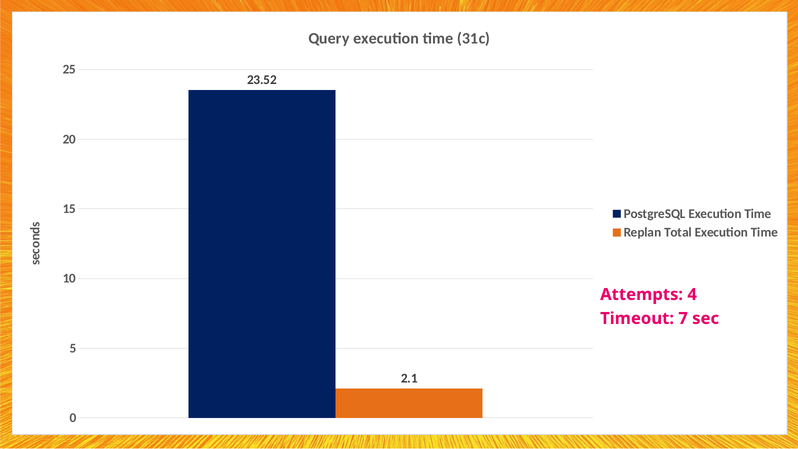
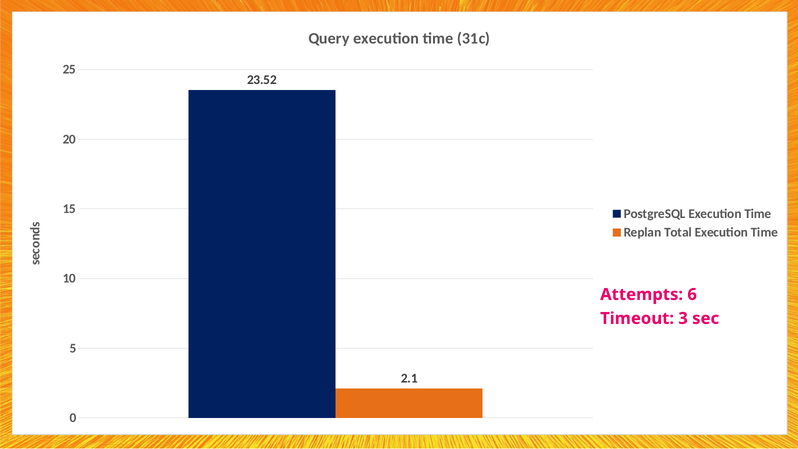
4: 4 -> 6
7: 7 -> 3
